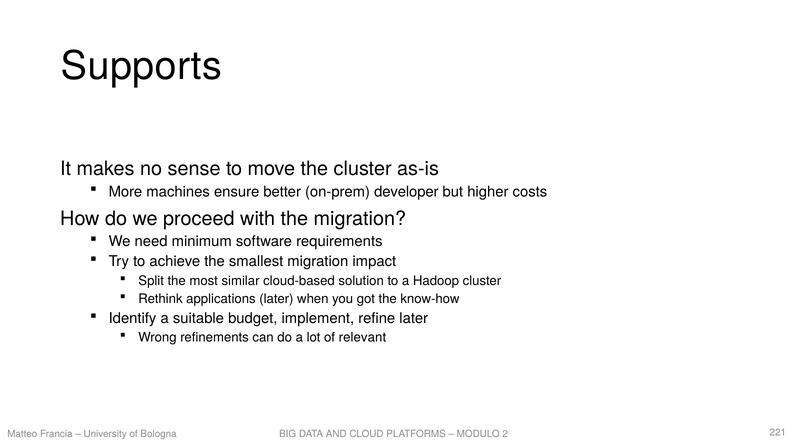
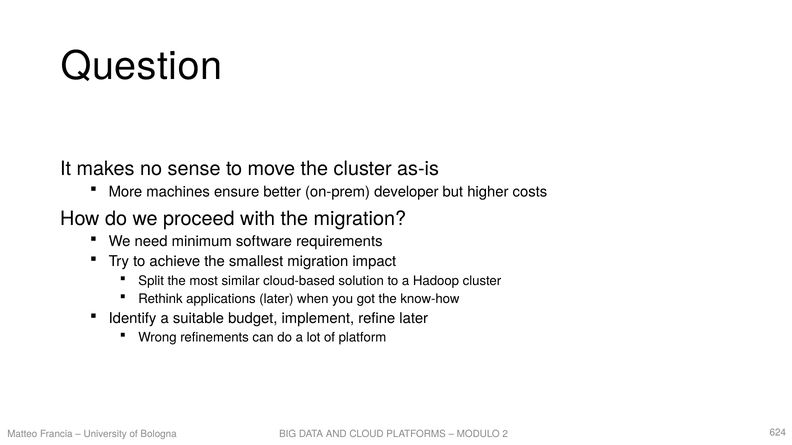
Supports: Supports -> Question
relevant: relevant -> platform
221: 221 -> 624
